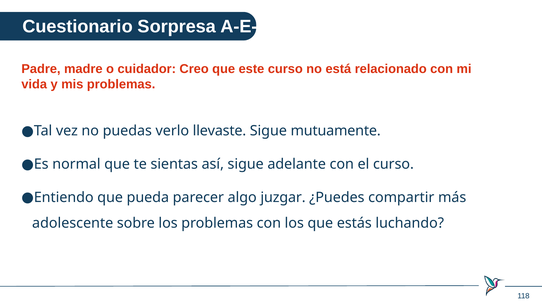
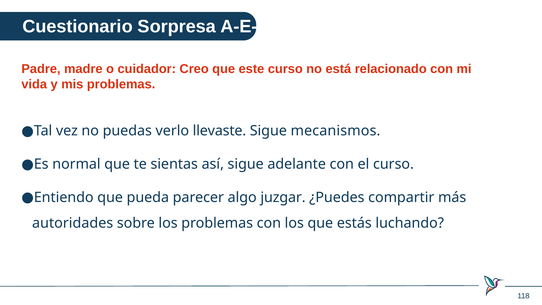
mutuamente: mutuamente -> mecanismos
adolescente: adolescente -> autoridades
